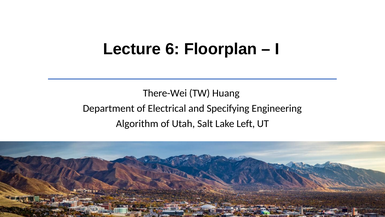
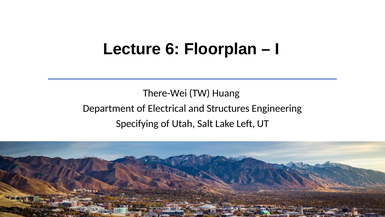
Specifying: Specifying -> Structures
Algorithm: Algorithm -> Specifying
